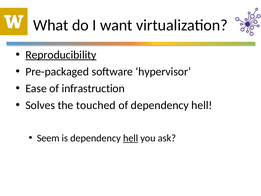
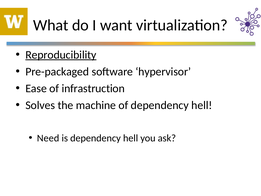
touched: touched -> machine
Seem: Seem -> Need
hell at (131, 138) underline: present -> none
